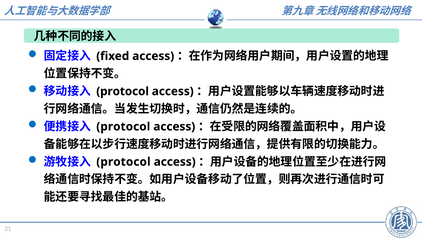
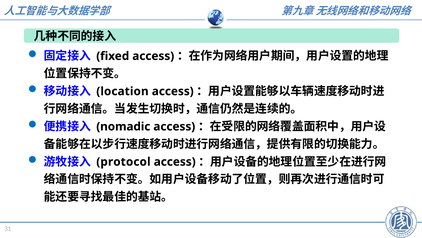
protocol at (123, 91): protocol -> location
protocol at (123, 126): protocol -> nomadic
